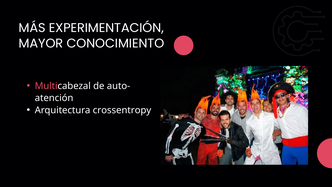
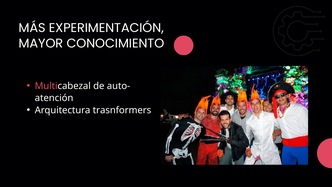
crossentropy: crossentropy -> trasnformers
